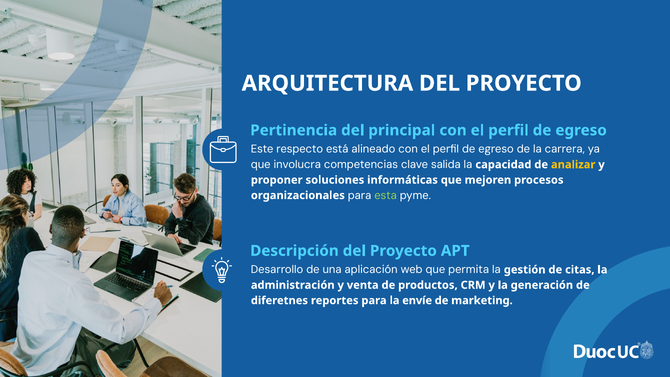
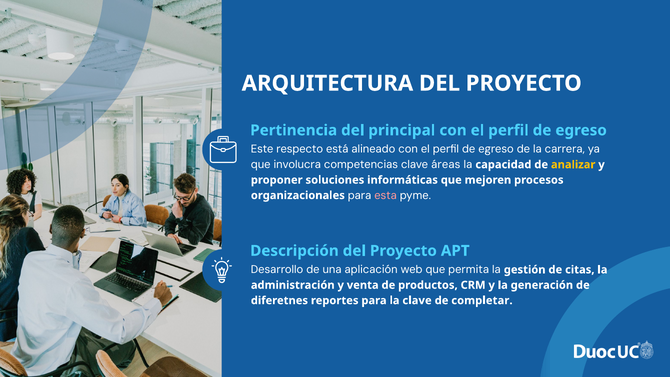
salida: salida -> áreas
esta colour: light green -> pink
la envíe: envíe -> clave
marketing: marketing -> completar
